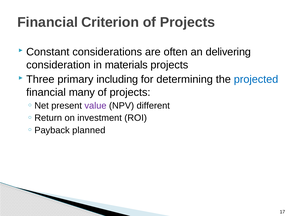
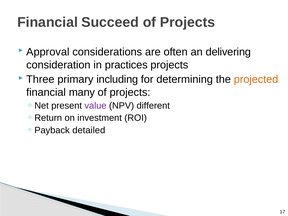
Criterion: Criterion -> Succeed
Constant: Constant -> Approval
materials: materials -> practices
projected colour: blue -> orange
planned: planned -> detailed
